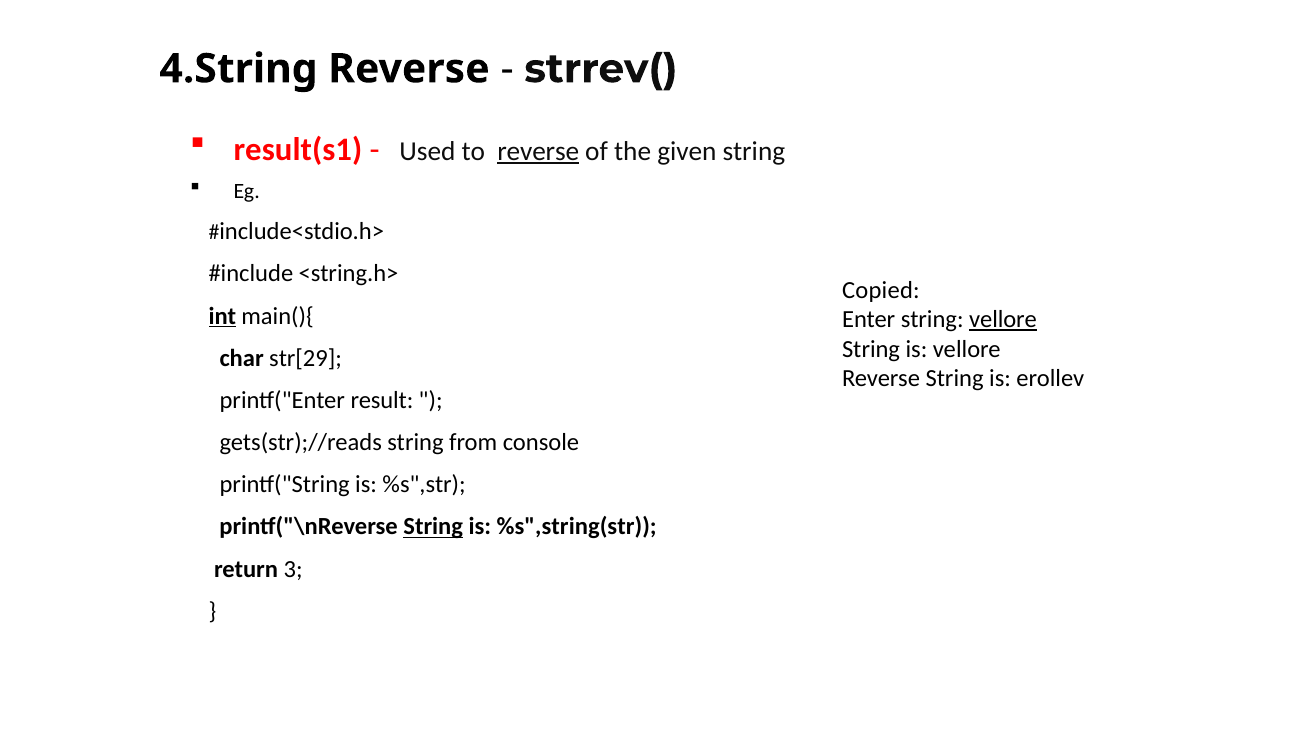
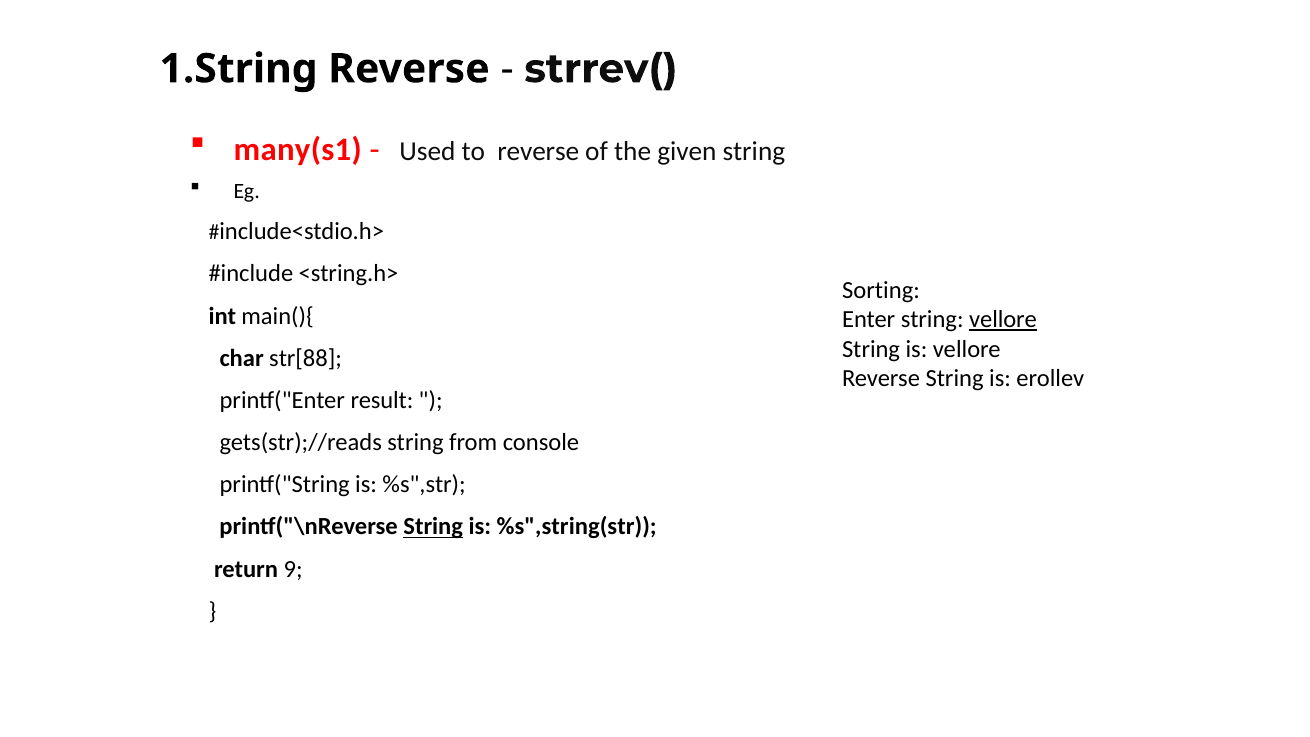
4.String: 4.String -> 1.String
result(s1: result(s1 -> many(s1
reverse at (538, 151) underline: present -> none
Copied: Copied -> Sorting
int underline: present -> none
str[29: str[29 -> str[88
3: 3 -> 9
